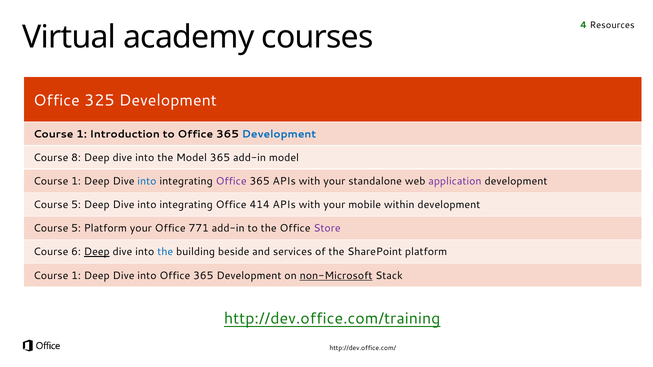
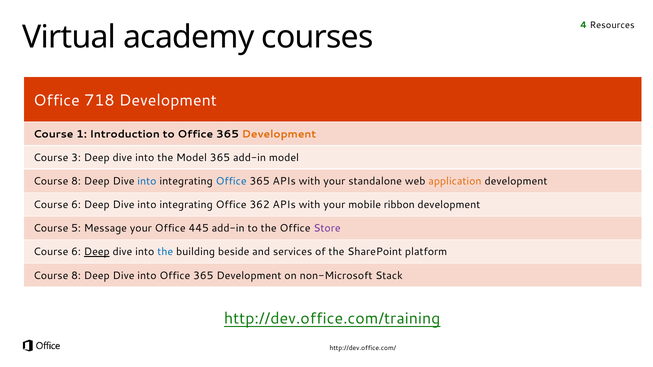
325: 325 -> 718
Development at (279, 134) colour: blue -> orange
8: 8 -> 3
1 at (76, 181): 1 -> 8
Office at (231, 181) colour: purple -> blue
application colour: purple -> orange
5 at (76, 205): 5 -> 6
414: 414 -> 362
within: within -> ribbon
5 Platform: Platform -> Message
771: 771 -> 445
1 at (76, 276): 1 -> 8
non-Microsoft underline: present -> none
